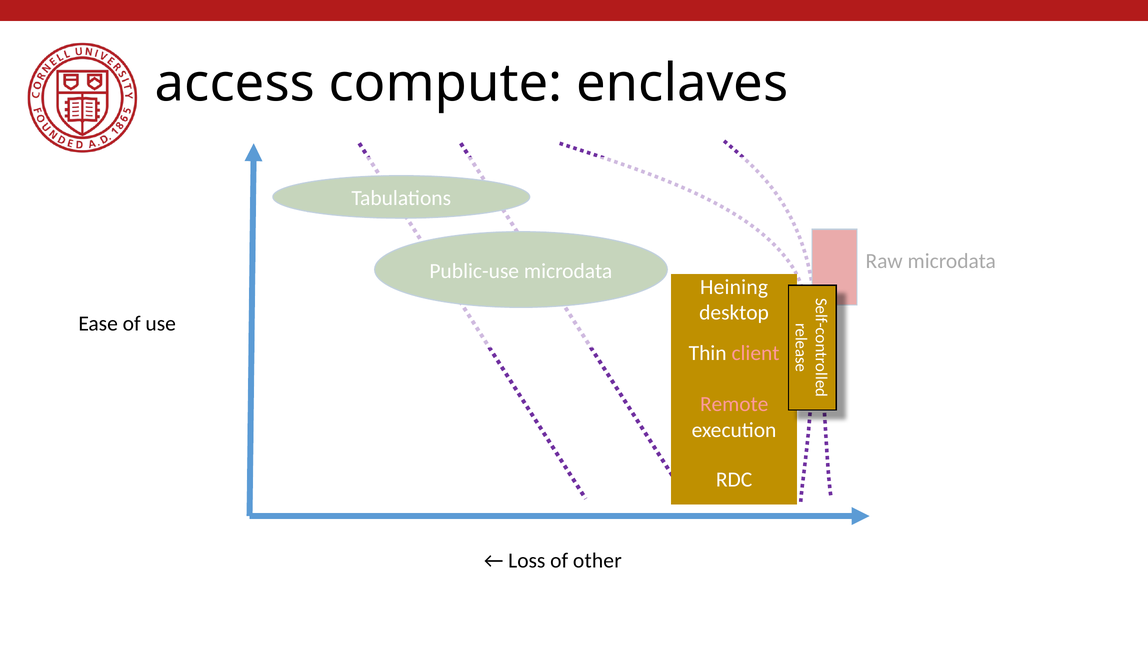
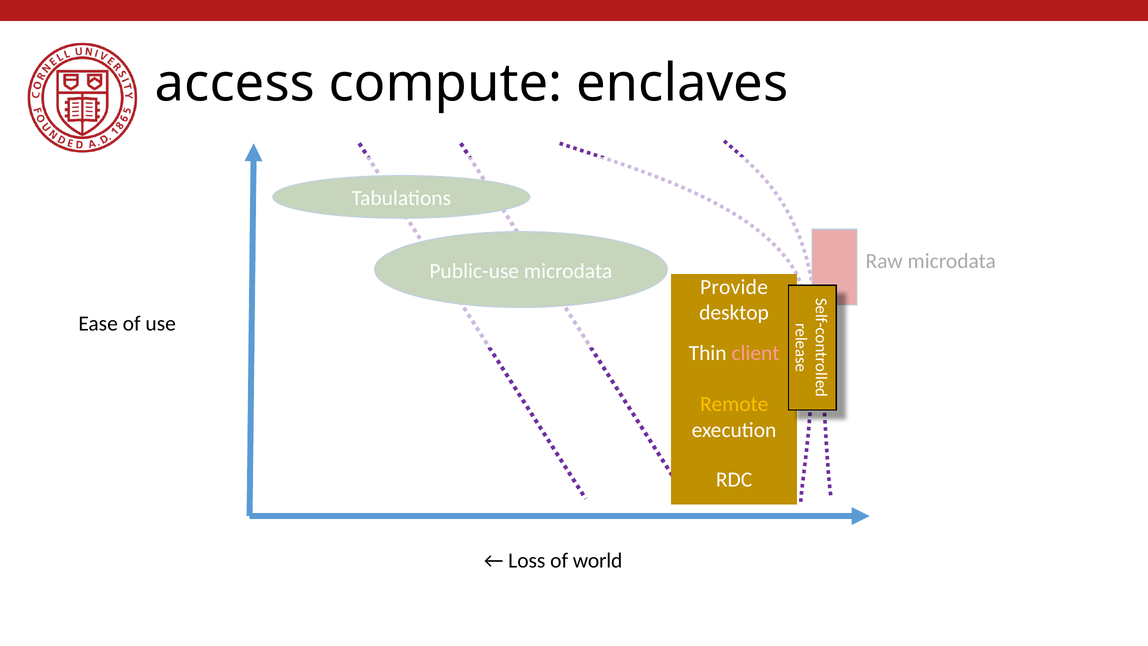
Heining: Heining -> Provide
Remote colour: pink -> yellow
other: other -> world
